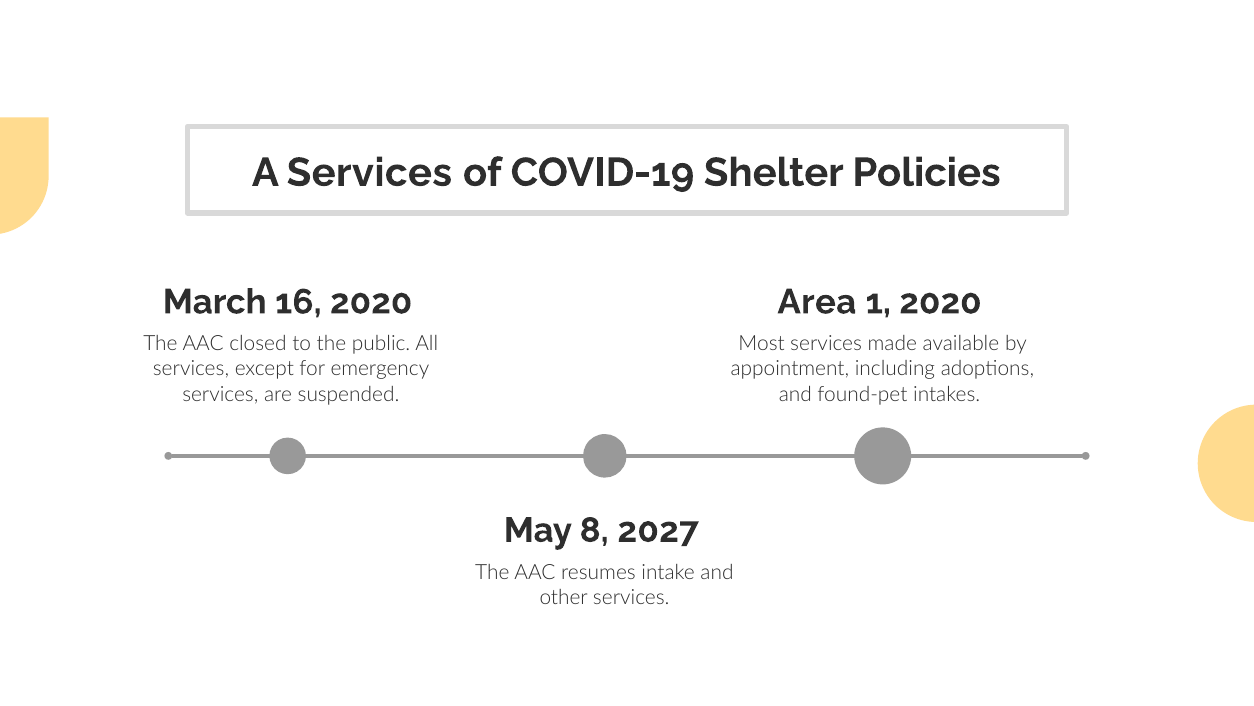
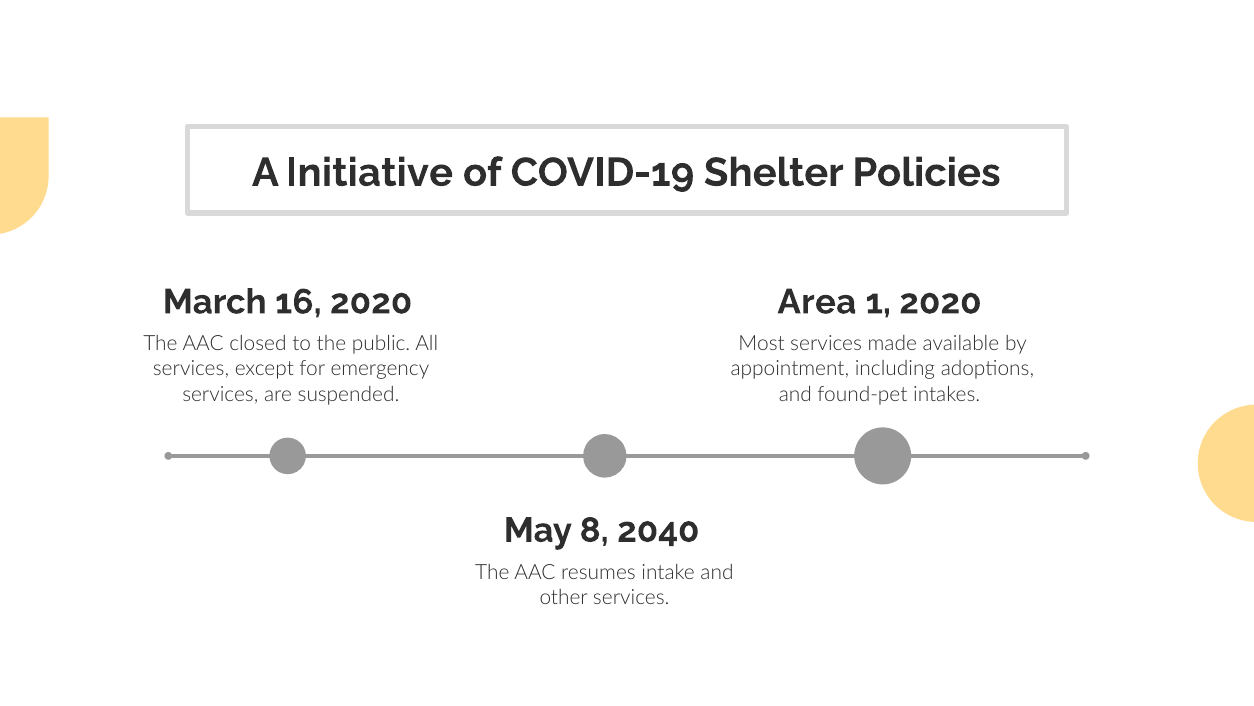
A Services: Services -> Initiative
2027: 2027 -> 2040
